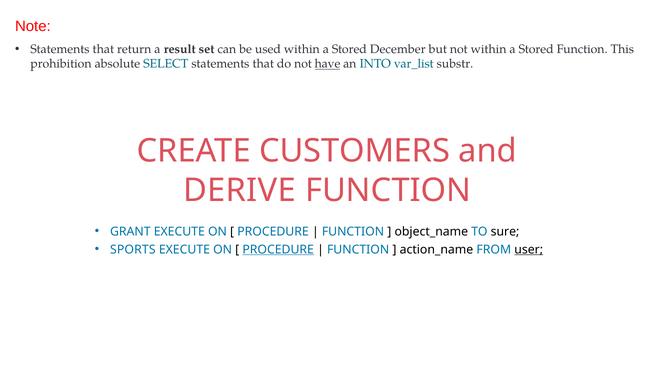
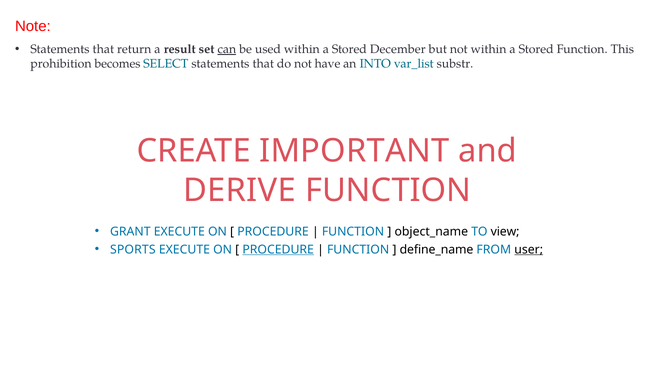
can underline: none -> present
absolute: absolute -> becomes
have underline: present -> none
CUSTOMERS: CUSTOMERS -> IMPORTANT
sure: sure -> view
action_name: action_name -> define_name
